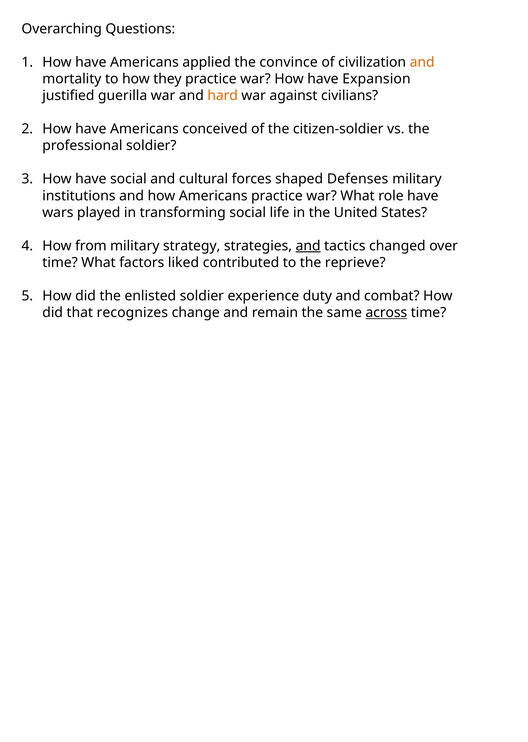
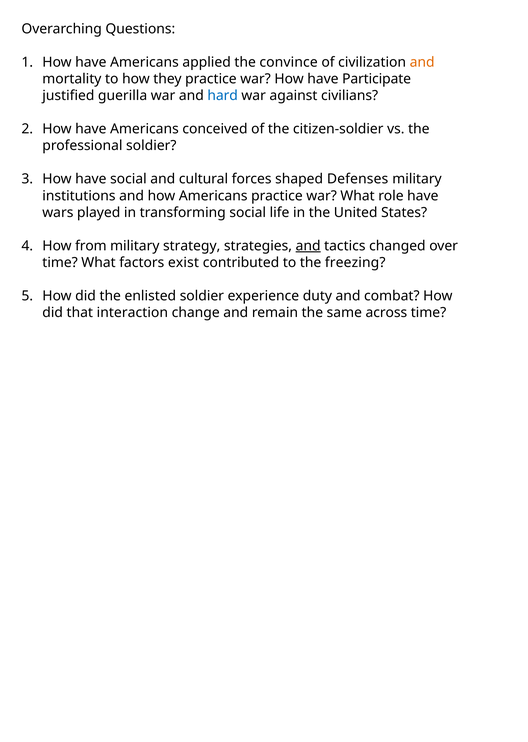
Expansion: Expansion -> Participate
hard colour: orange -> blue
liked: liked -> exist
reprieve: reprieve -> freezing
recognizes: recognizes -> interaction
across underline: present -> none
